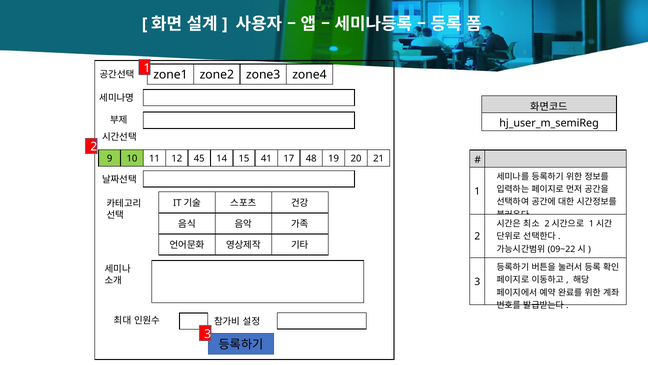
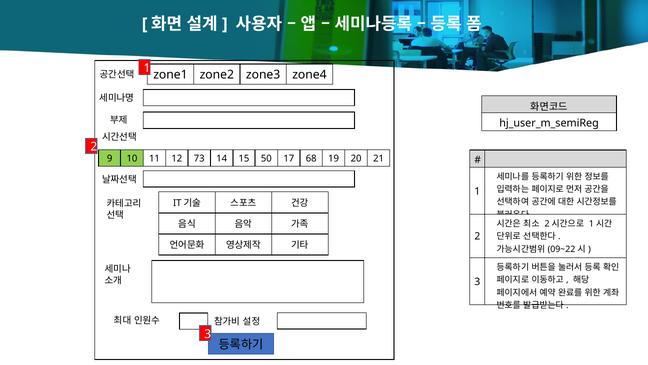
45: 45 -> 73
41: 41 -> 50
48: 48 -> 68
